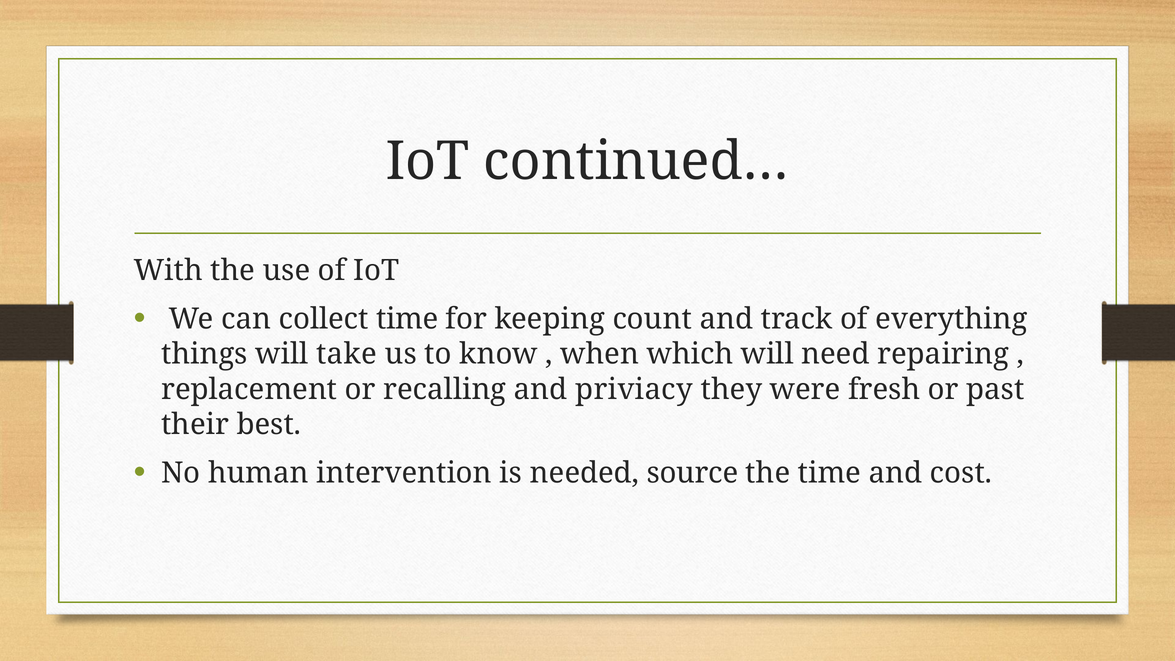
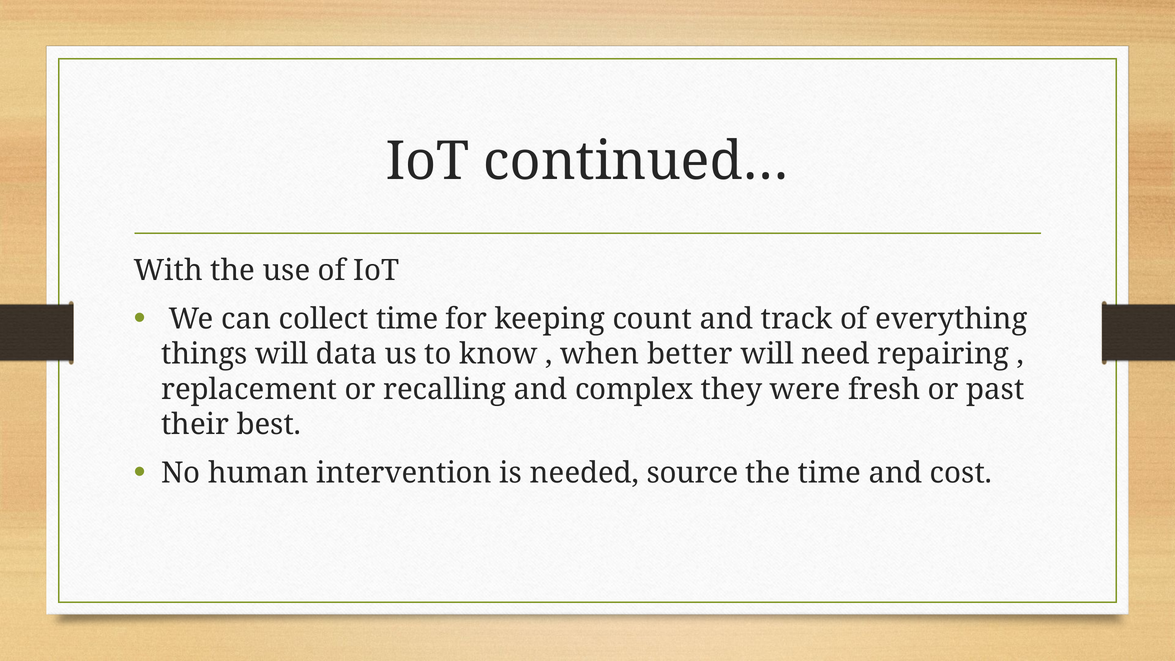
take: take -> data
which: which -> better
priviacy: priviacy -> complex
